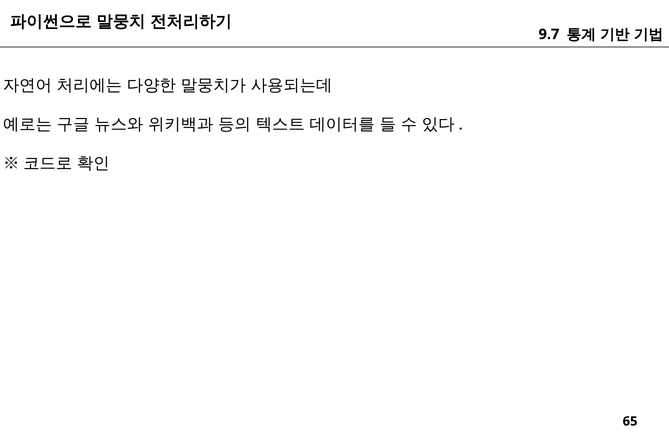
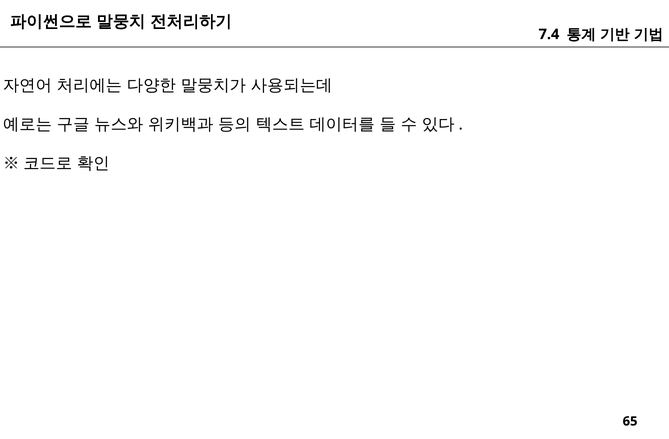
9.7: 9.7 -> 7.4
